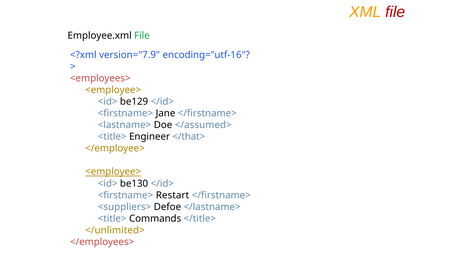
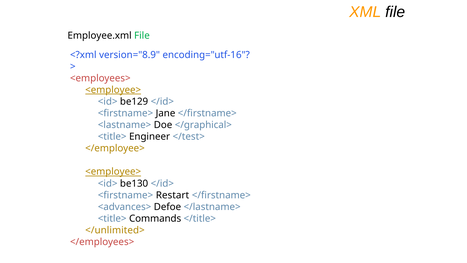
file at (395, 12) colour: red -> black
version="7.9: version="7.9 -> version="8.9
<employee> at (113, 90) underline: none -> present
</assumed>: </assumed> -> </graphical>
</that>: </that> -> </test>
<suppliers>: <suppliers> -> <advances>
